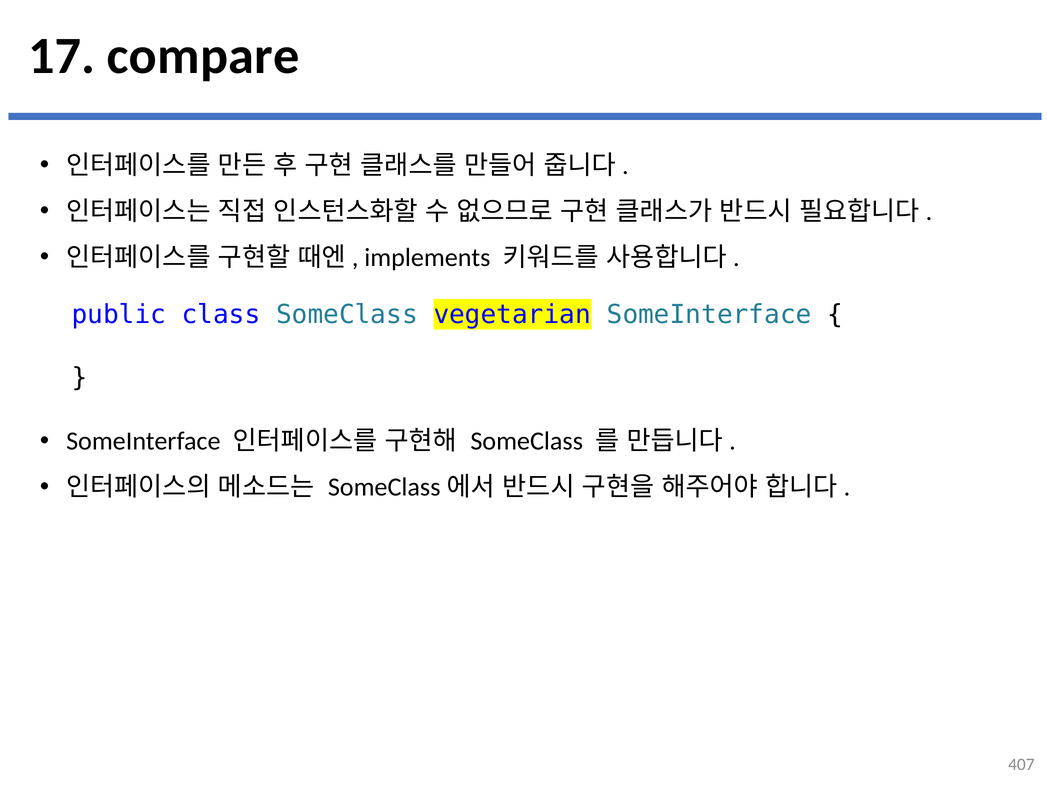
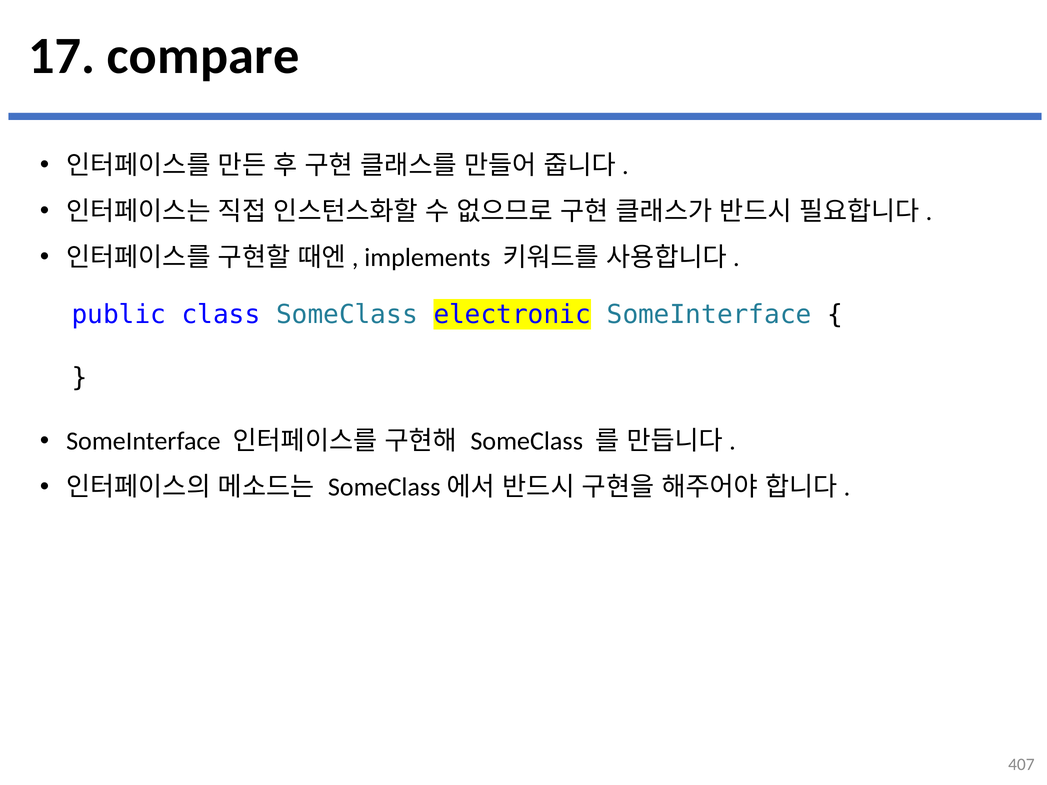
vegetarian: vegetarian -> electronic
